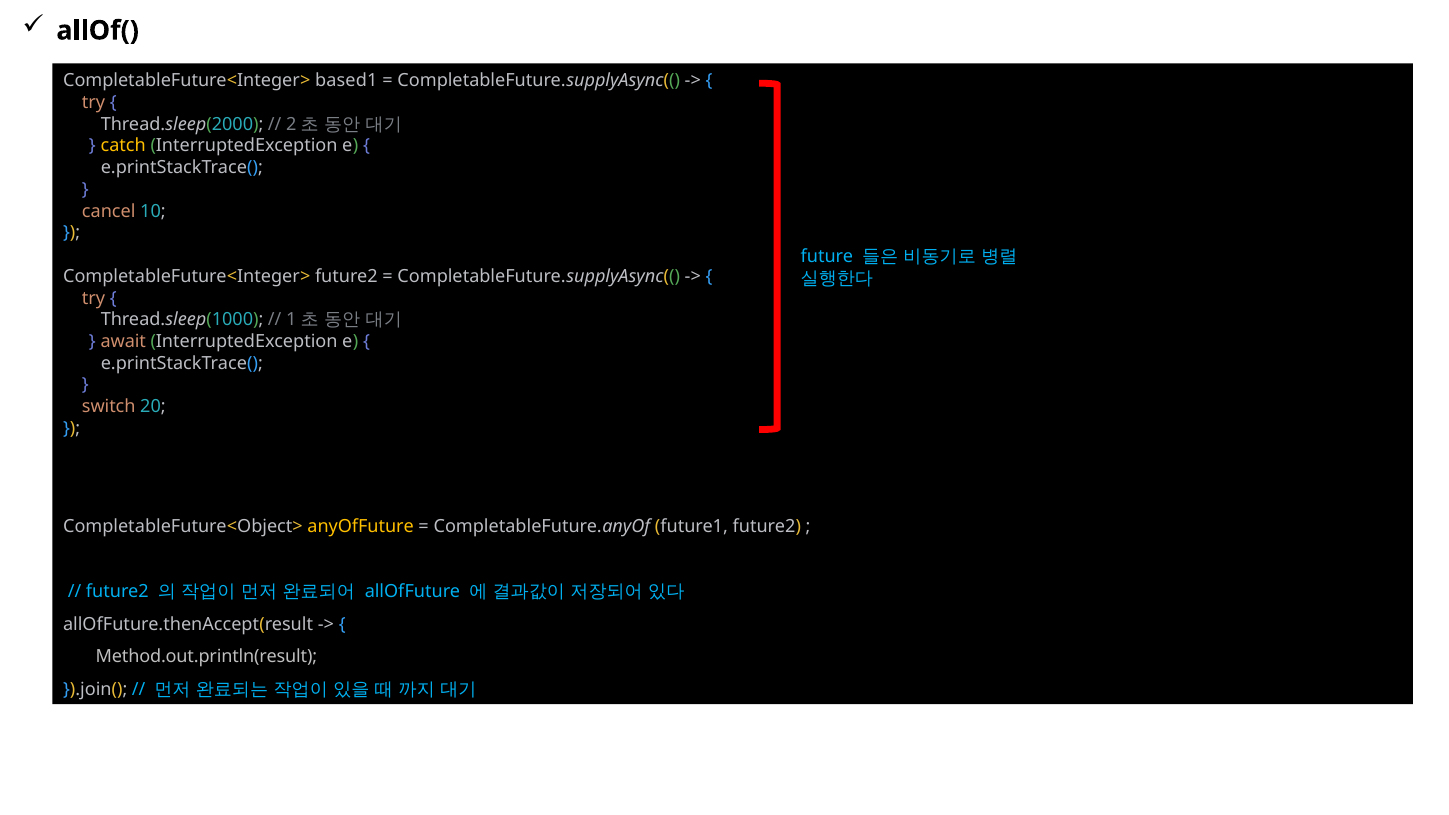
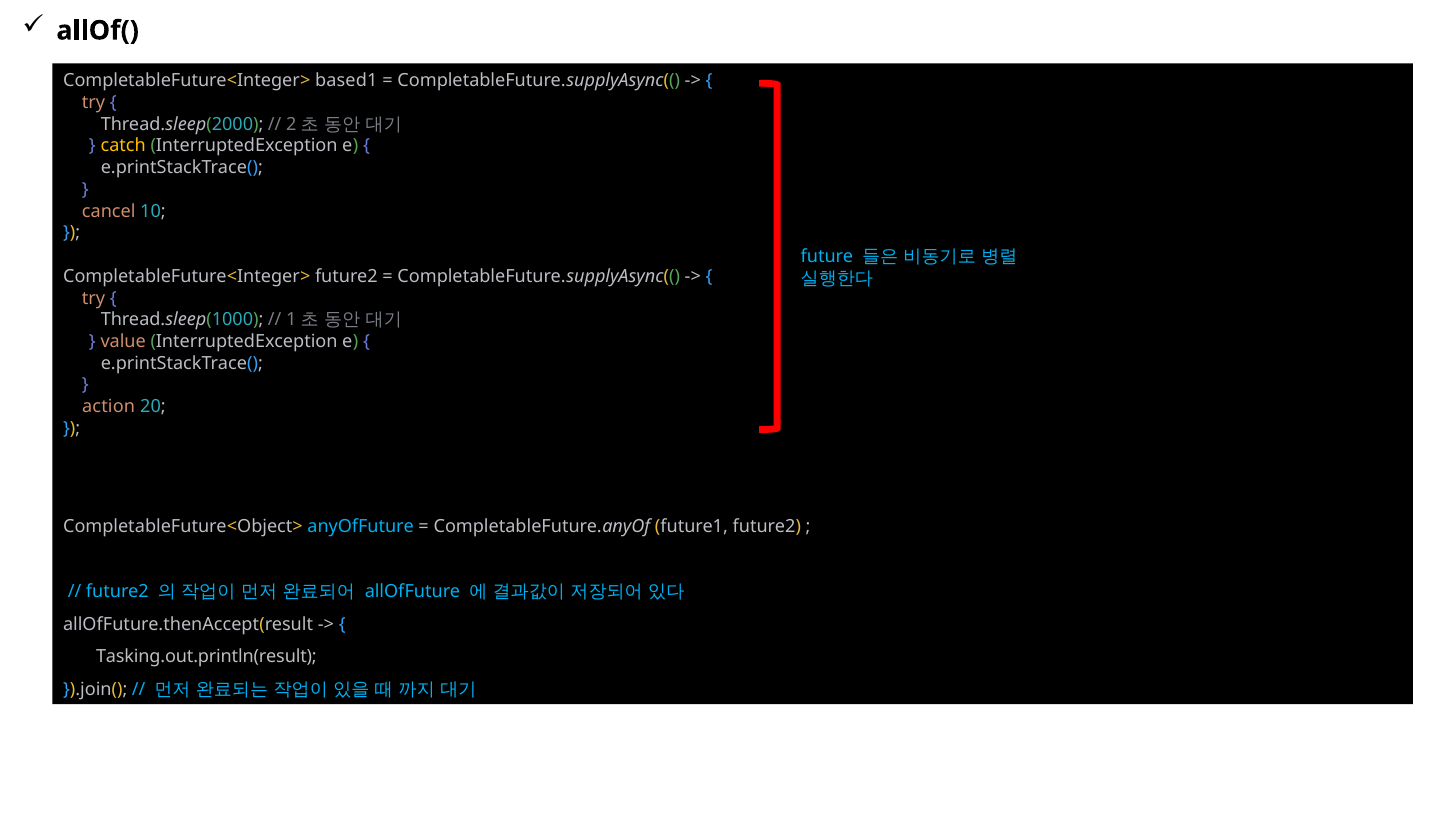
await: await -> value
switch: switch -> action
anyOfFuture colour: yellow -> light blue
Method.out.println(result: Method.out.println(result -> Tasking.out.println(result
